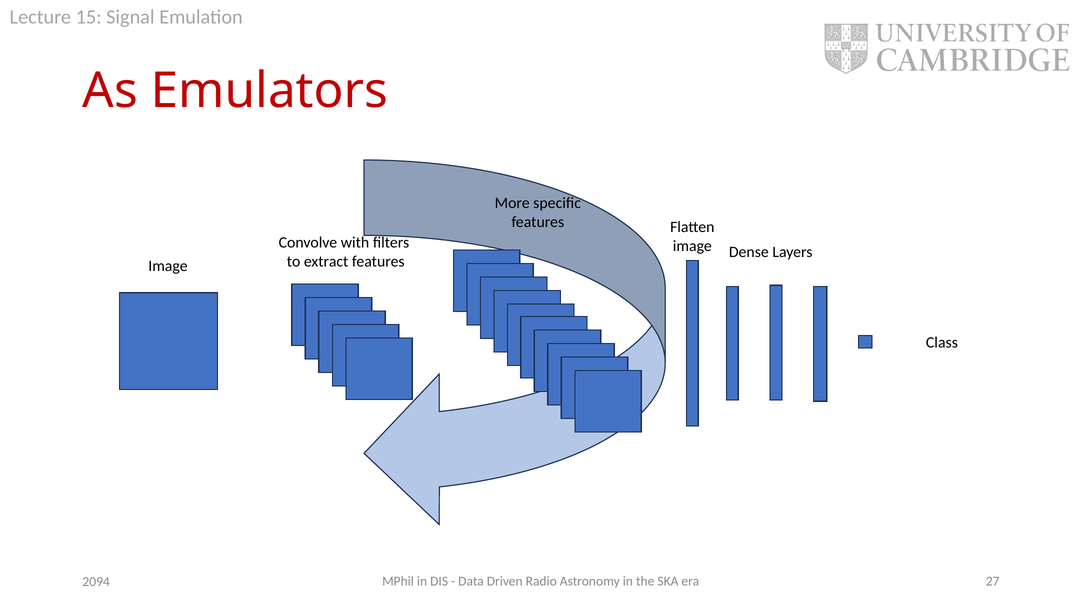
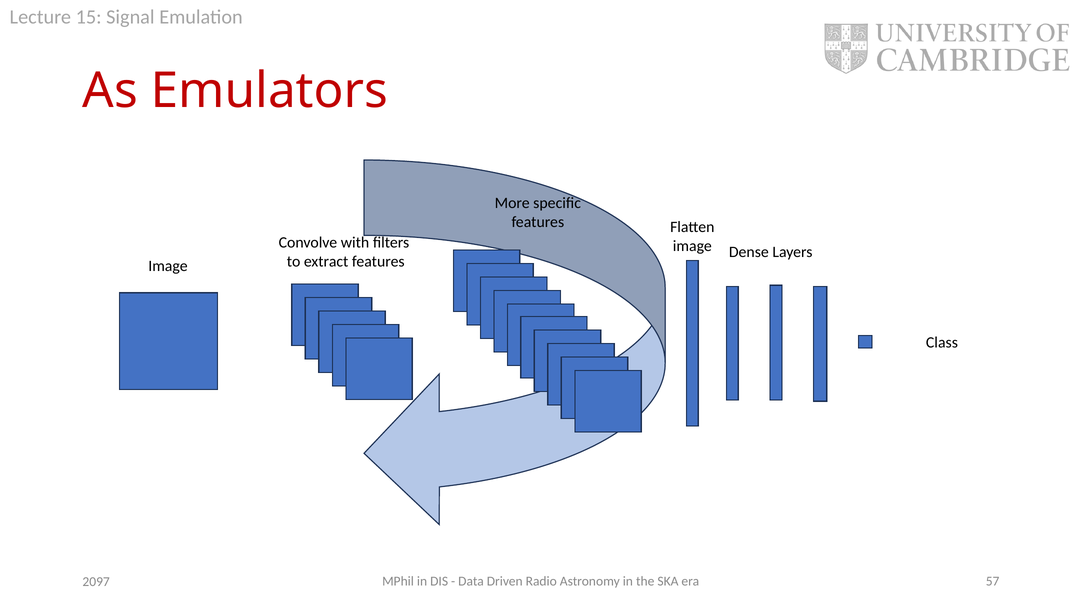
27: 27 -> 57
2094: 2094 -> 2097
